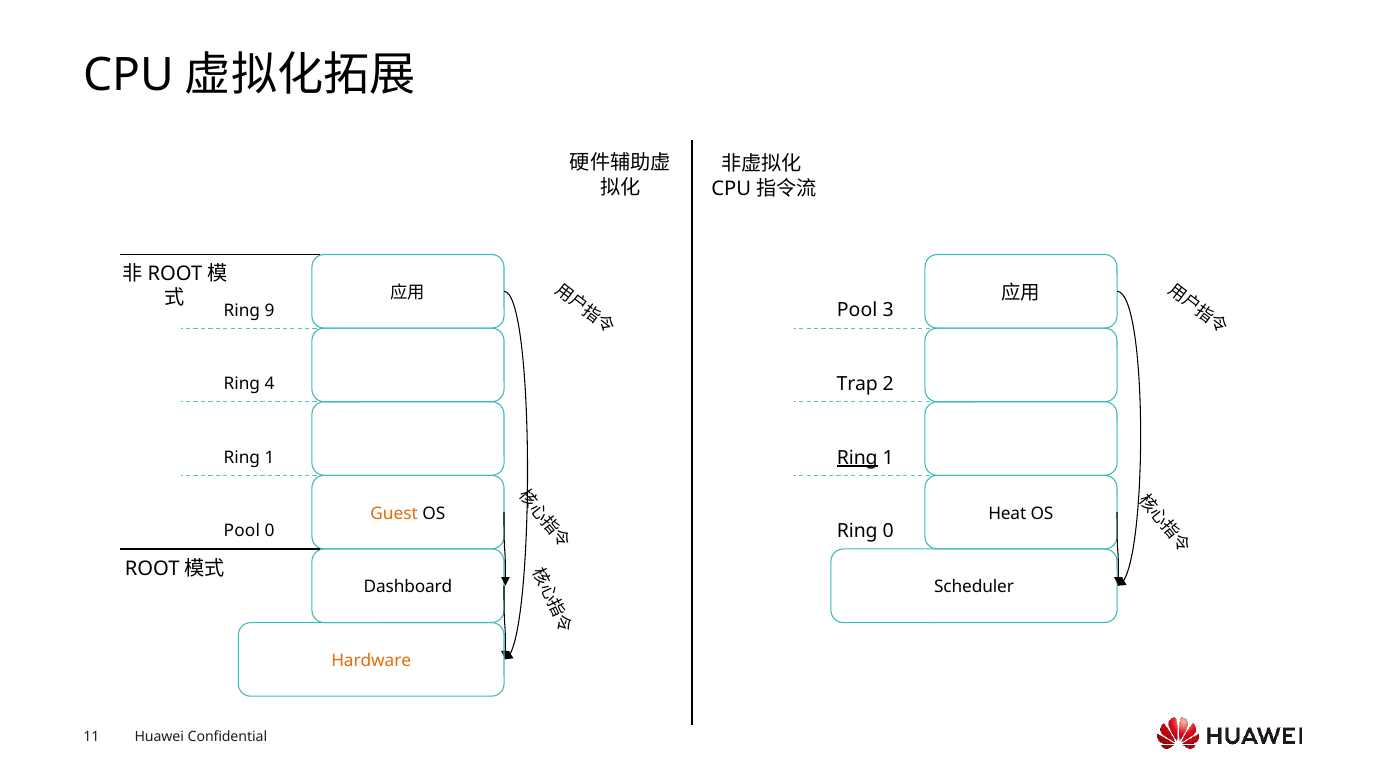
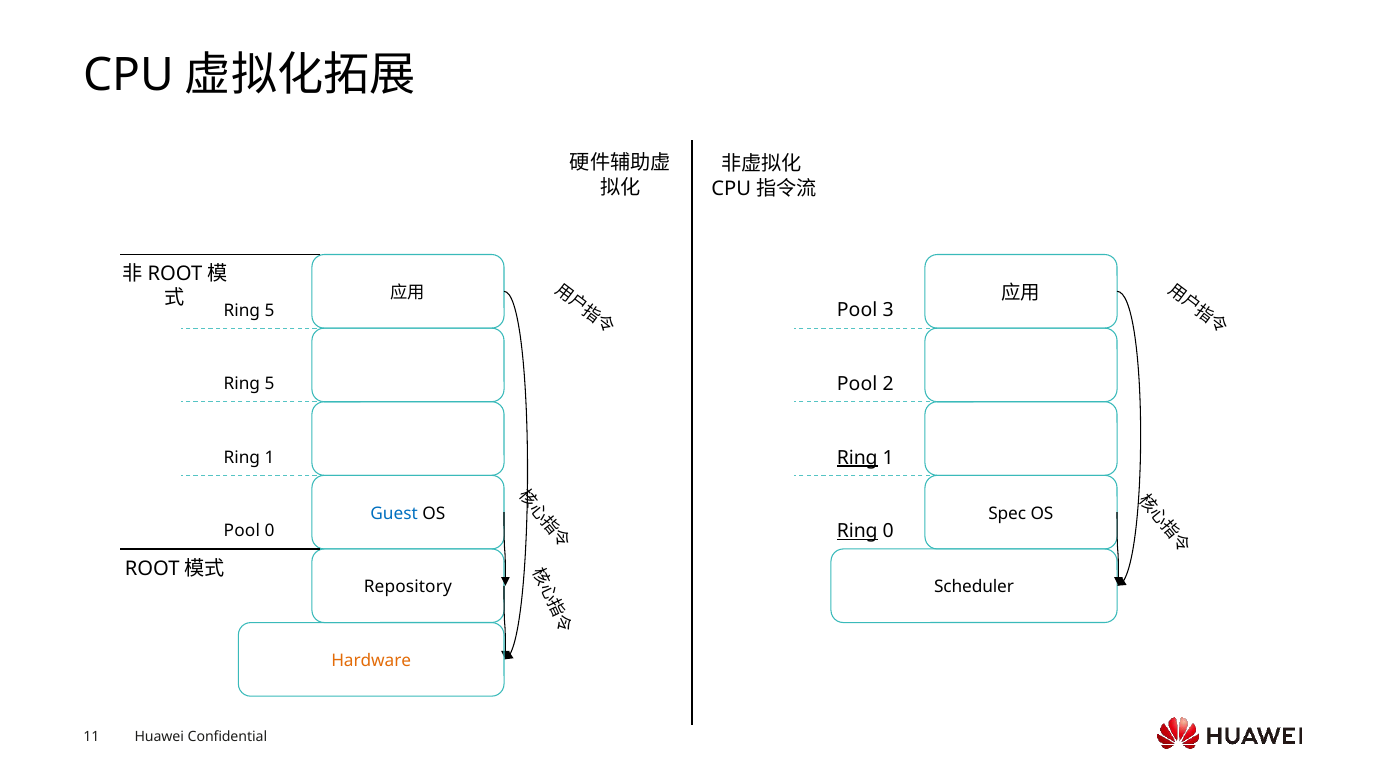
9 at (270, 310): 9 -> 5
Trap at (857, 384): Trap -> Pool
4 at (270, 384): 4 -> 5
Guest colour: orange -> blue
Heat: Heat -> Spec
Ring at (857, 531) underline: none -> present
Dashboard: Dashboard -> Repository
